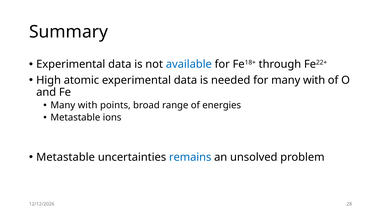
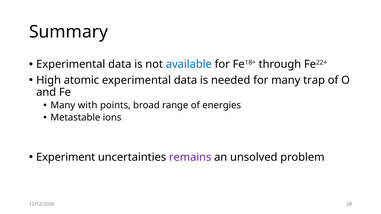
for many with: with -> trap
Metastable at (66, 157): Metastable -> Experiment
remains colour: blue -> purple
